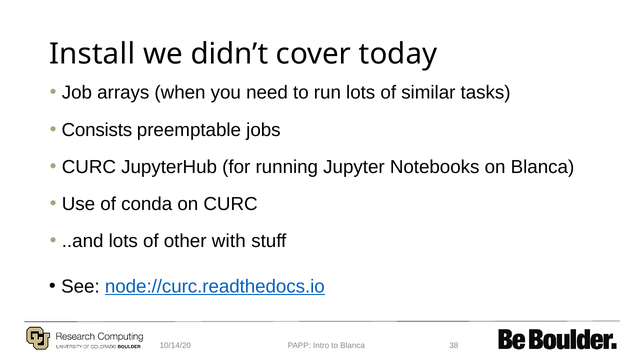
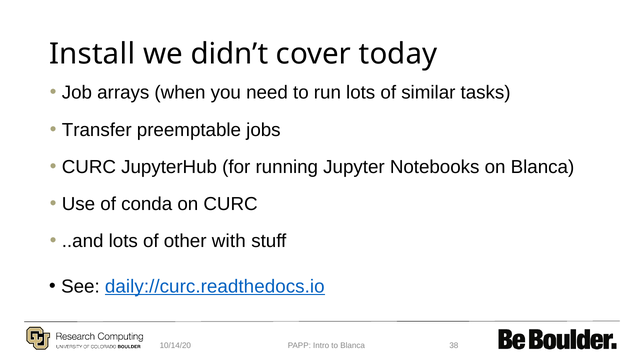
Consists: Consists -> Transfer
node://curc.readthedocs.io: node://curc.readthedocs.io -> daily://curc.readthedocs.io
